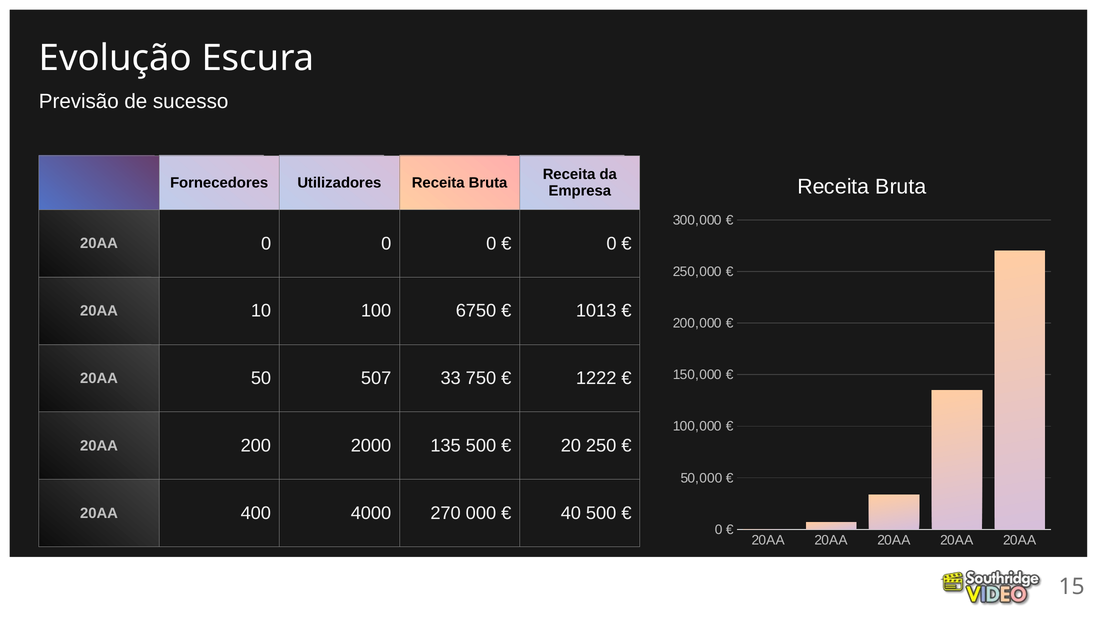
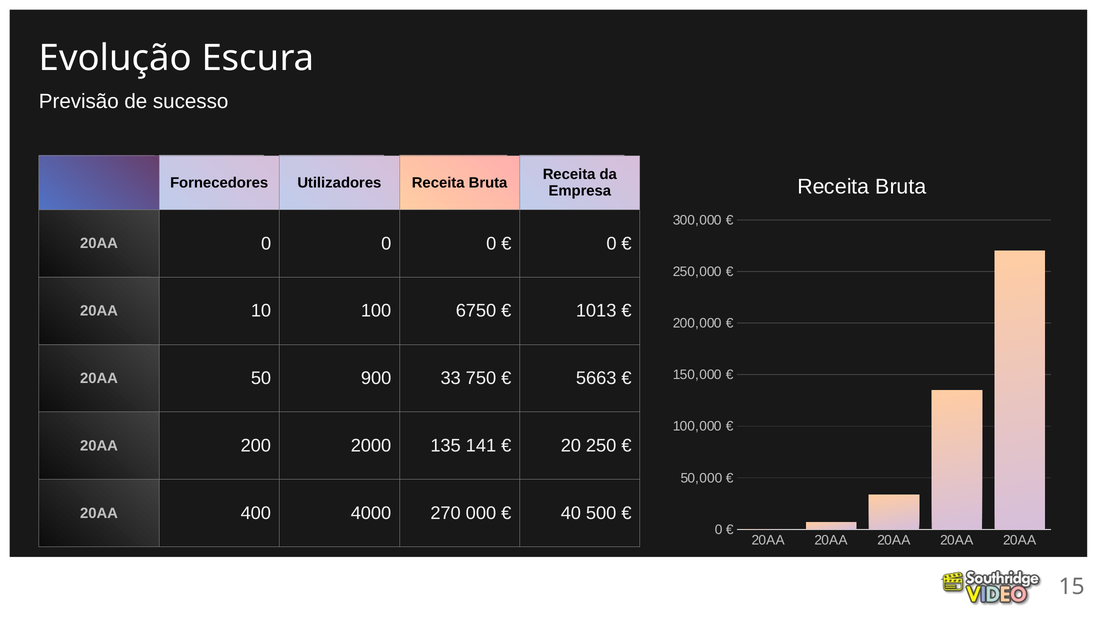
507: 507 -> 900
1222: 1222 -> 5663
135 500: 500 -> 141
